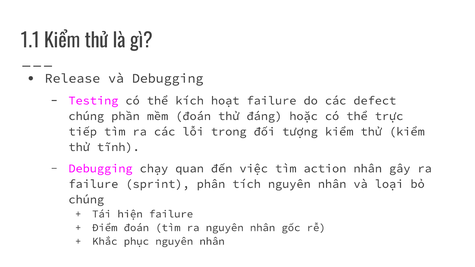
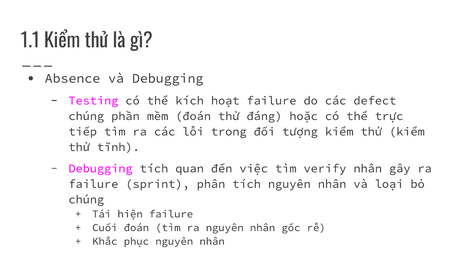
Release: Release -> Absence
Debugging chạy: chạy -> tích
action: action -> verify
Điểm: Điểm -> Cuối
